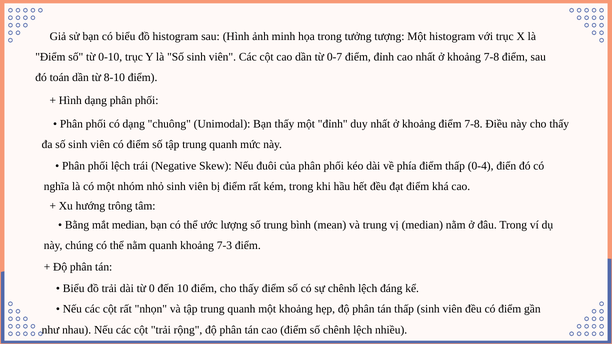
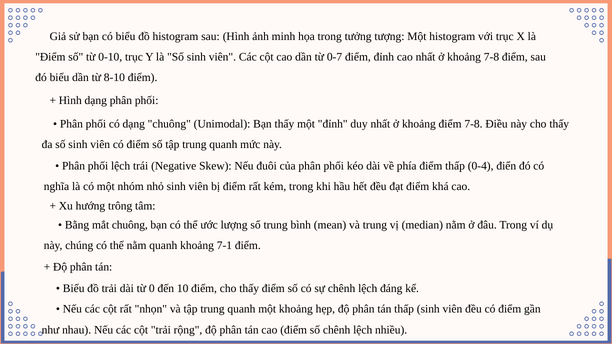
đó toán: toán -> biểu
mắt median: median -> chuông
7-3: 7-3 -> 7-1
